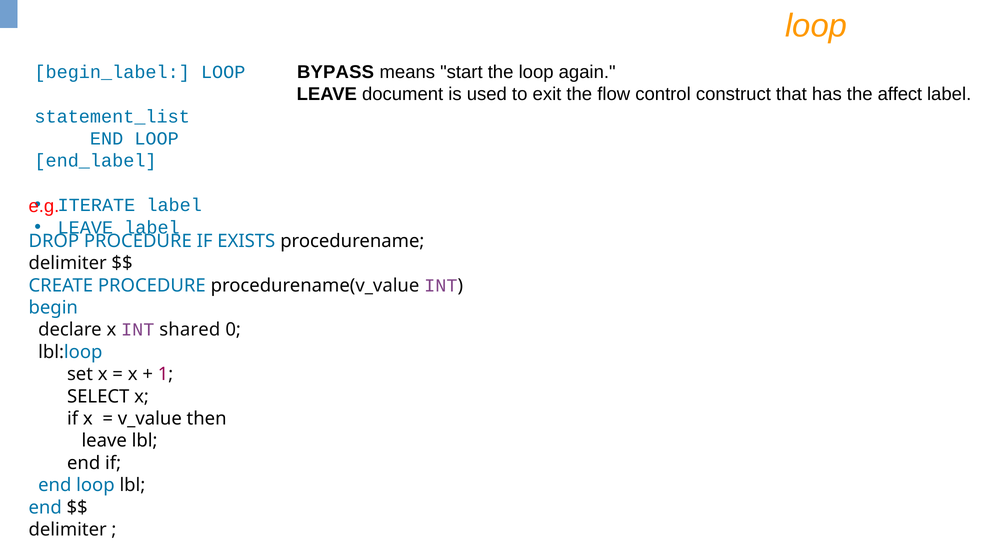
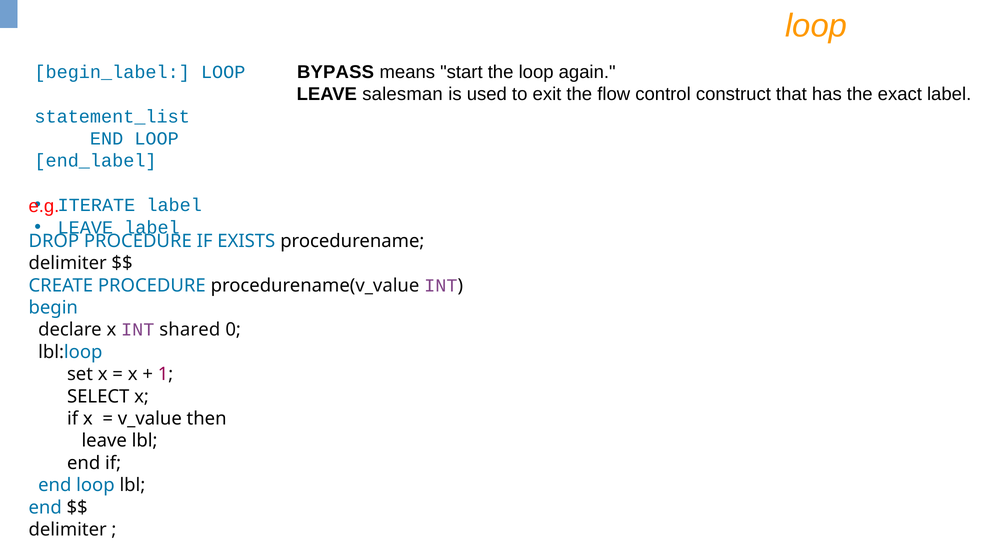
document: document -> salesman
affect: affect -> exact
